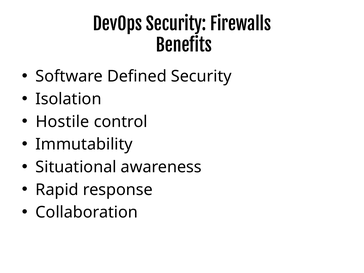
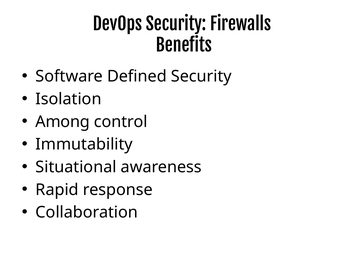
Hostile: Hostile -> Among
